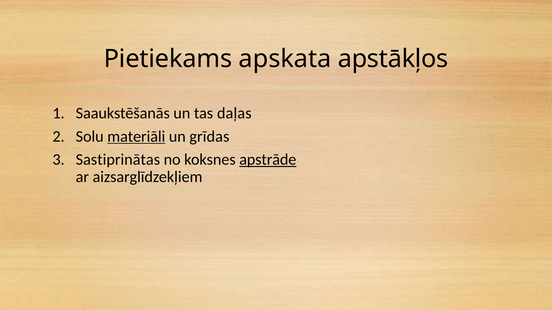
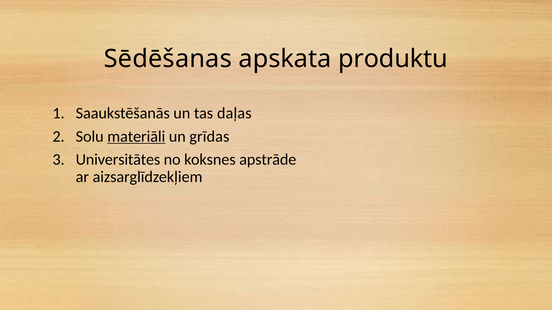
Pietiekams: Pietiekams -> Sēdēšanas
apstākļos: apstākļos -> produktu
Sastiprinātas: Sastiprinātas -> Universitātes
apstrāde underline: present -> none
